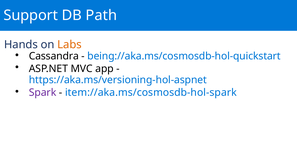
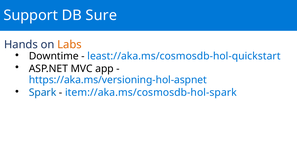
Path: Path -> Sure
Cassandra: Cassandra -> Downtime
being://aka.ms/cosmosdb-hol-quickstart: being://aka.ms/cosmosdb-hol-quickstart -> least://aka.ms/cosmosdb-hol-quickstart
Spark colour: purple -> blue
